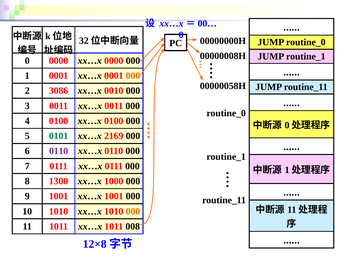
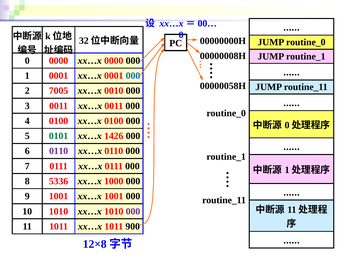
000 at (133, 76) colour: orange -> blue
3086: 3086 -> 7005
2169: 2169 -> 1426
1300: 1300 -> 5336
000 at (133, 212) colour: orange -> purple
008: 008 -> 900
